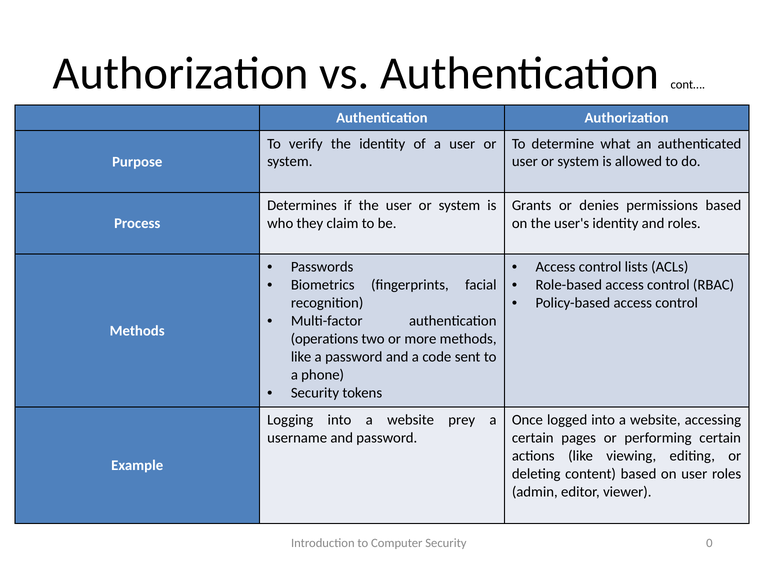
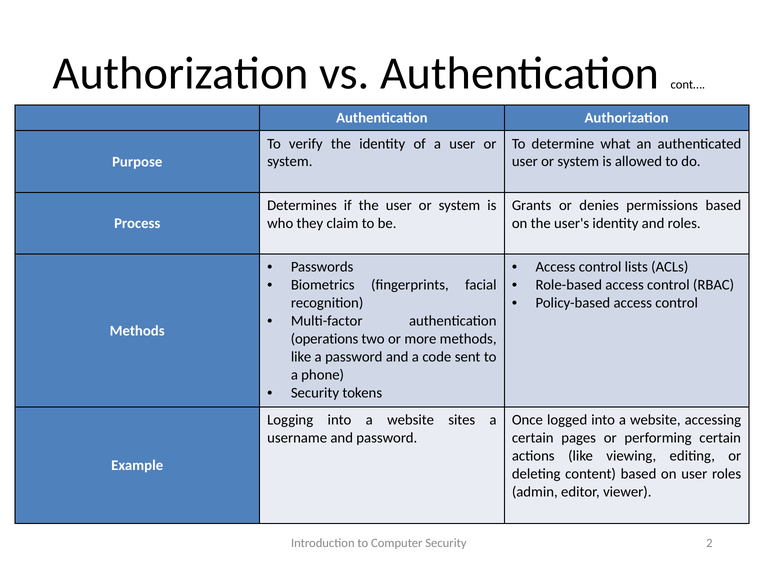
prey: prey -> sites
0: 0 -> 2
